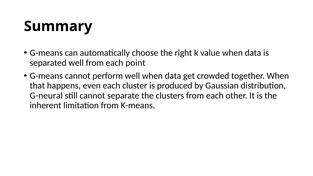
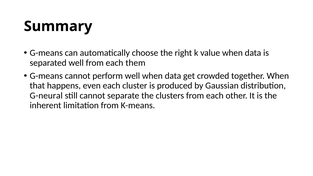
point: point -> them
